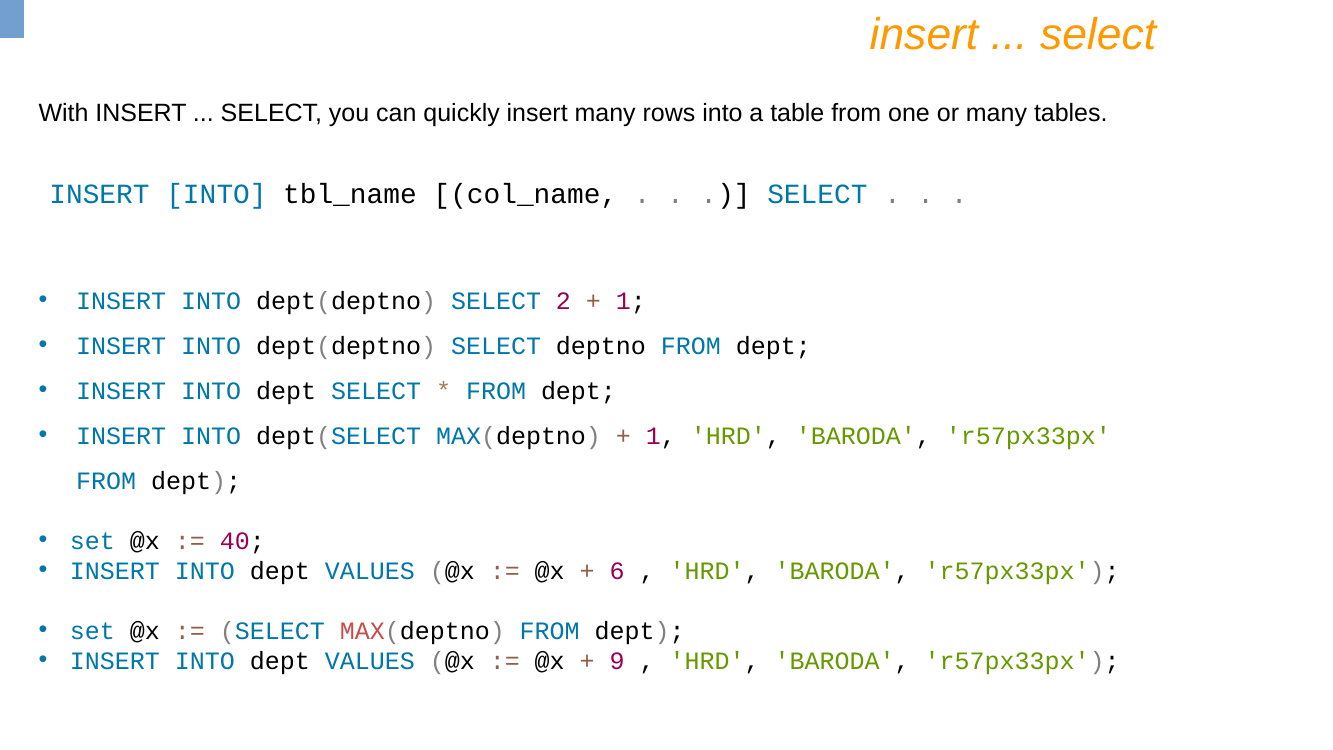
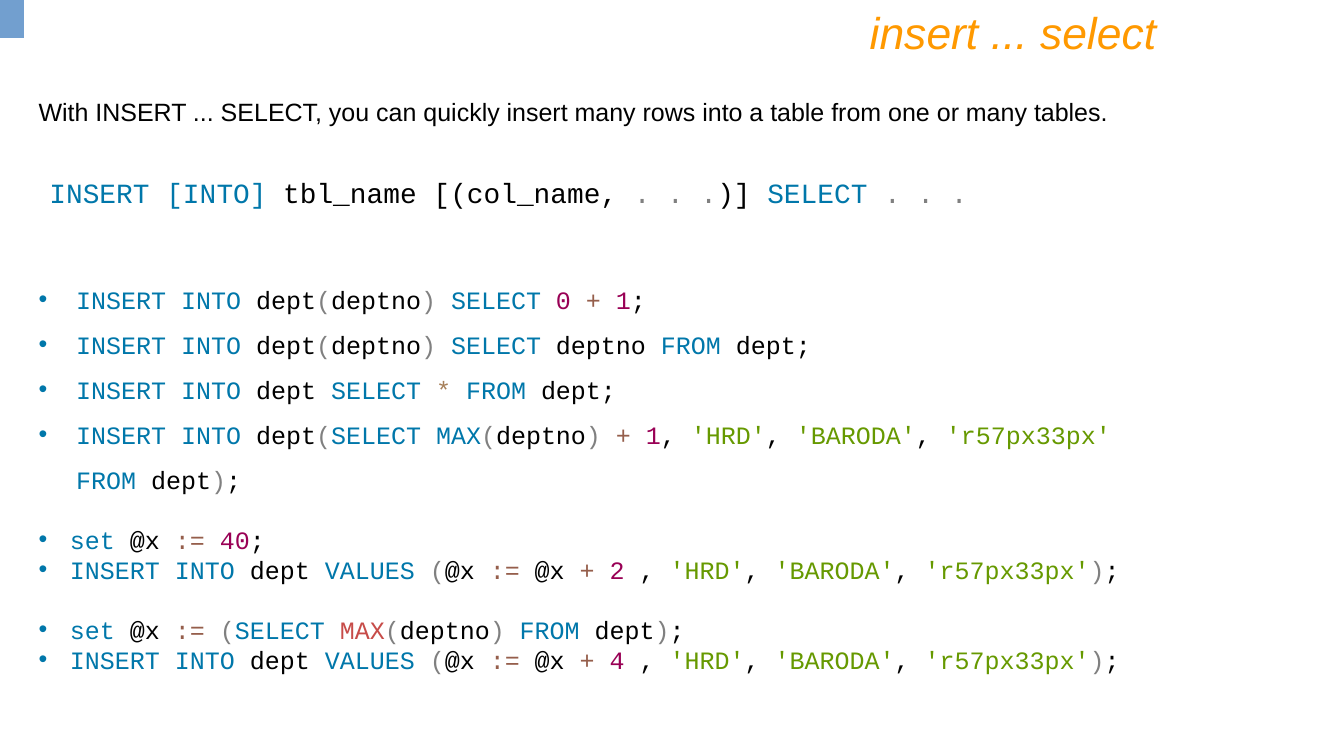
2: 2 -> 0
6: 6 -> 2
9: 9 -> 4
